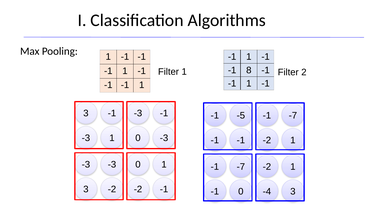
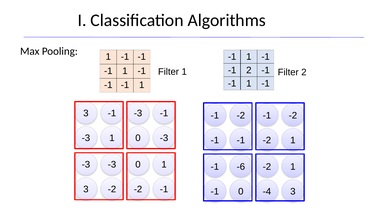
-1 8: 8 -> 2
-5 at (241, 115): -5 -> -2
-7 at (293, 115): -7 -> -2
-7 at (241, 167): -7 -> -6
